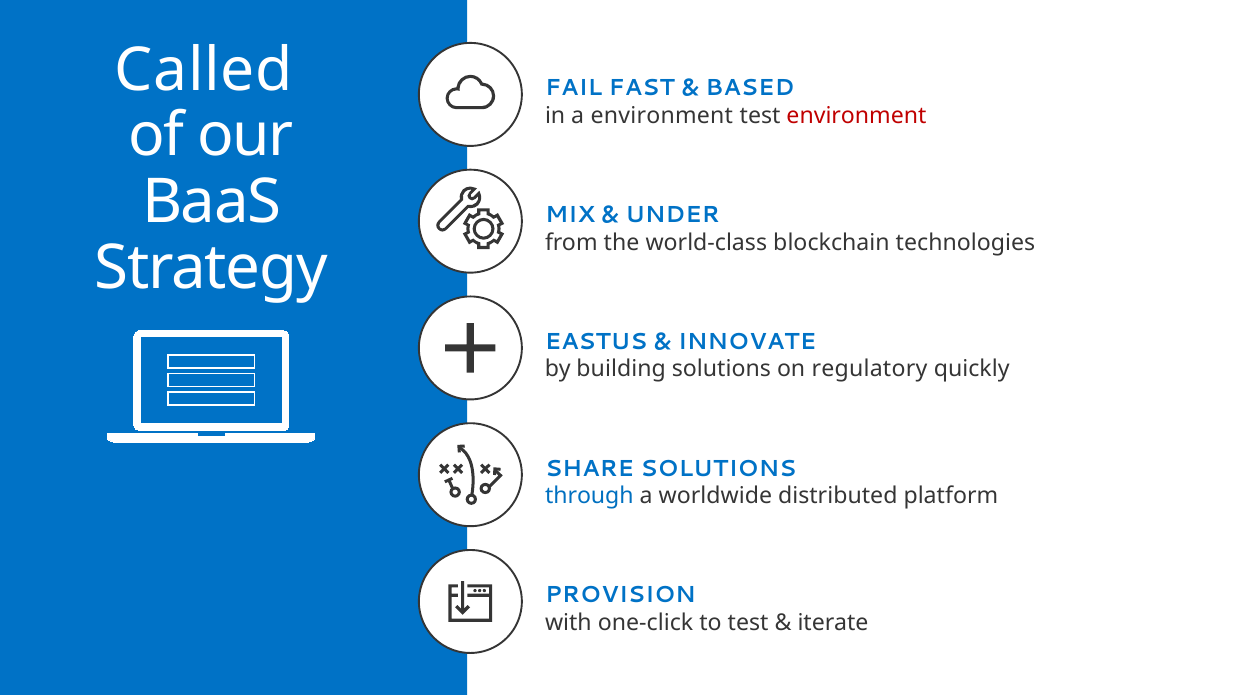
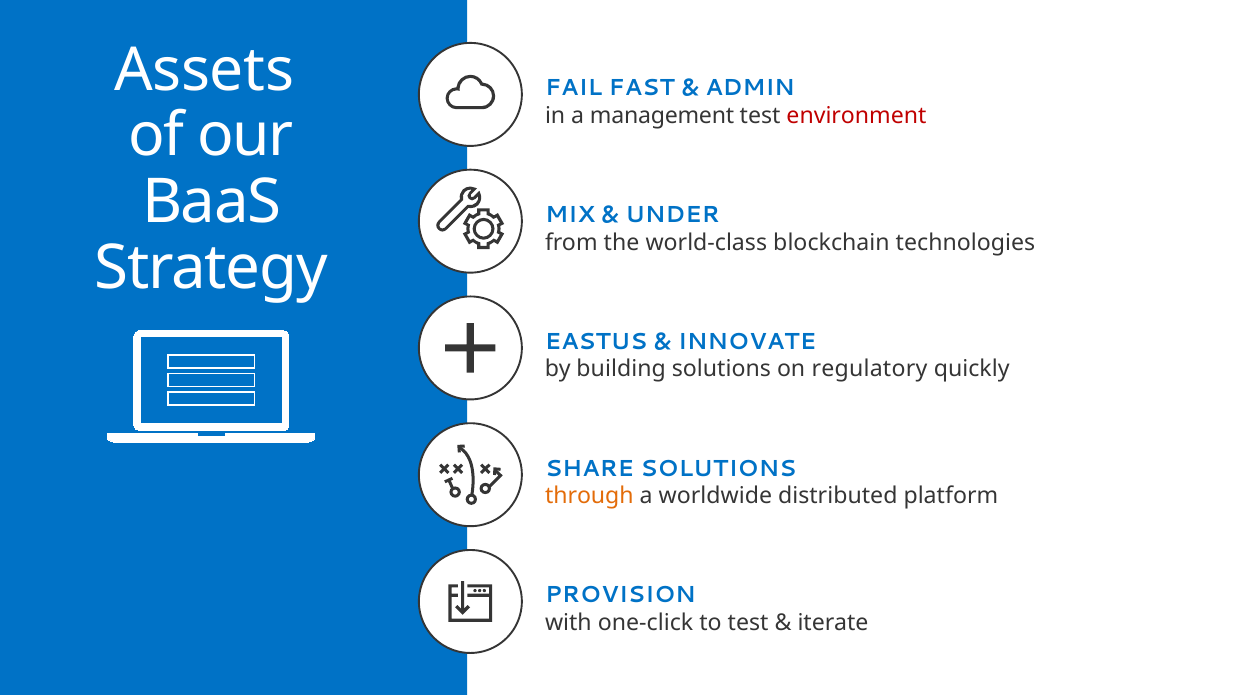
Called: Called -> Assets
BASED: BASED -> ADMIN
a environment: environment -> management
through colour: blue -> orange
